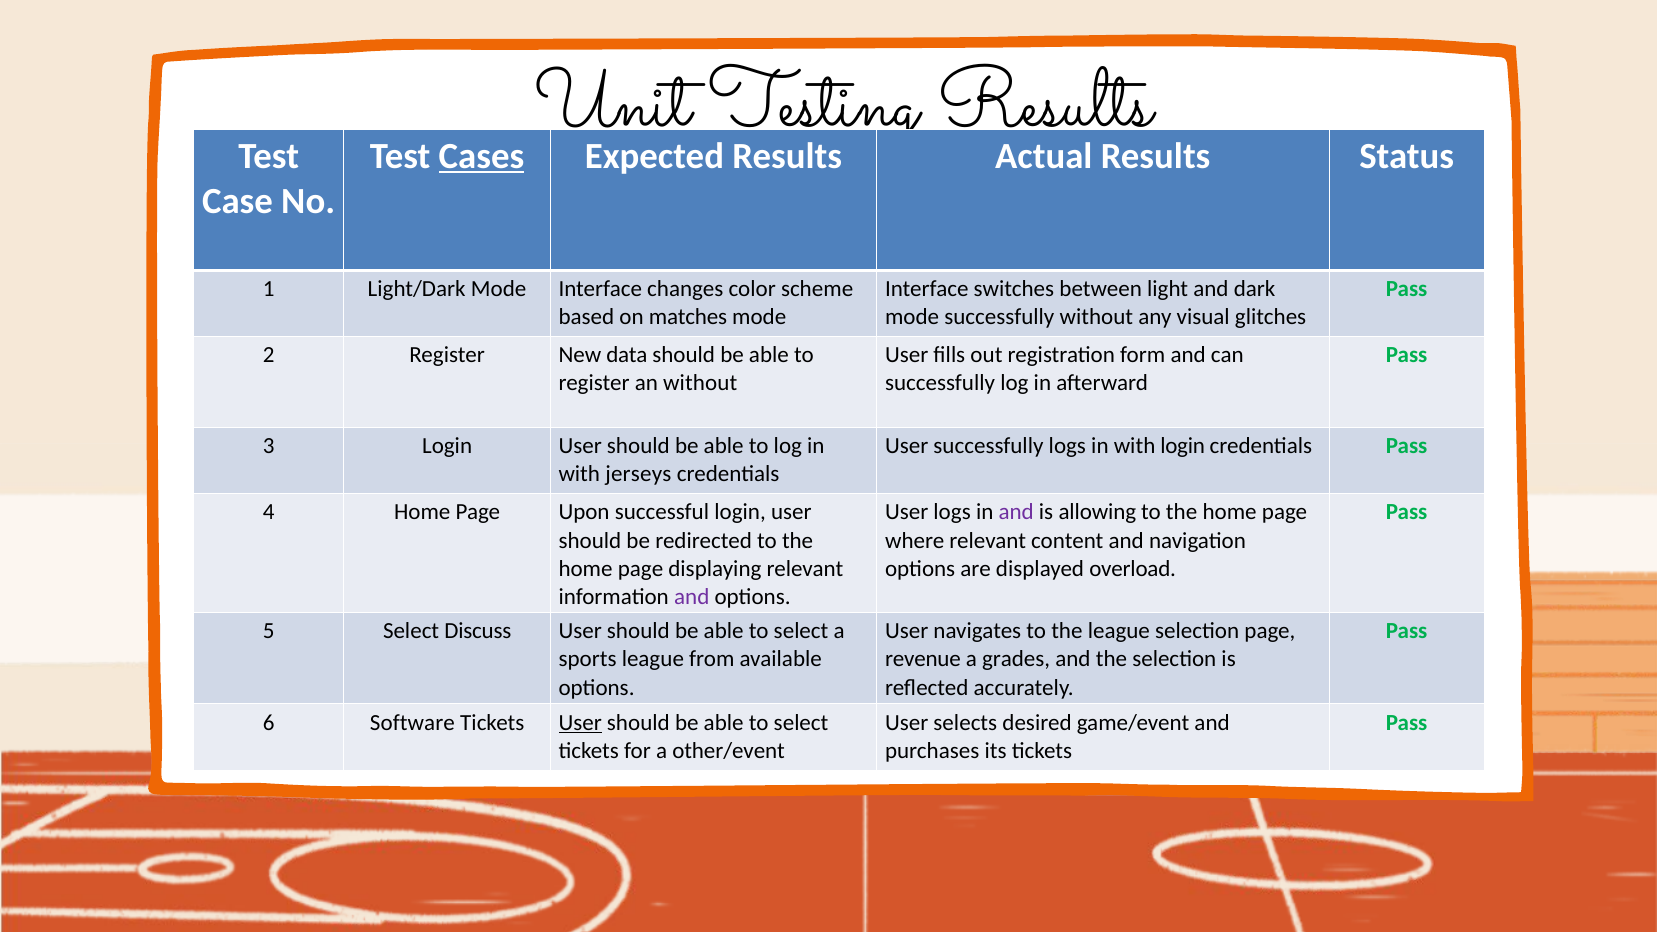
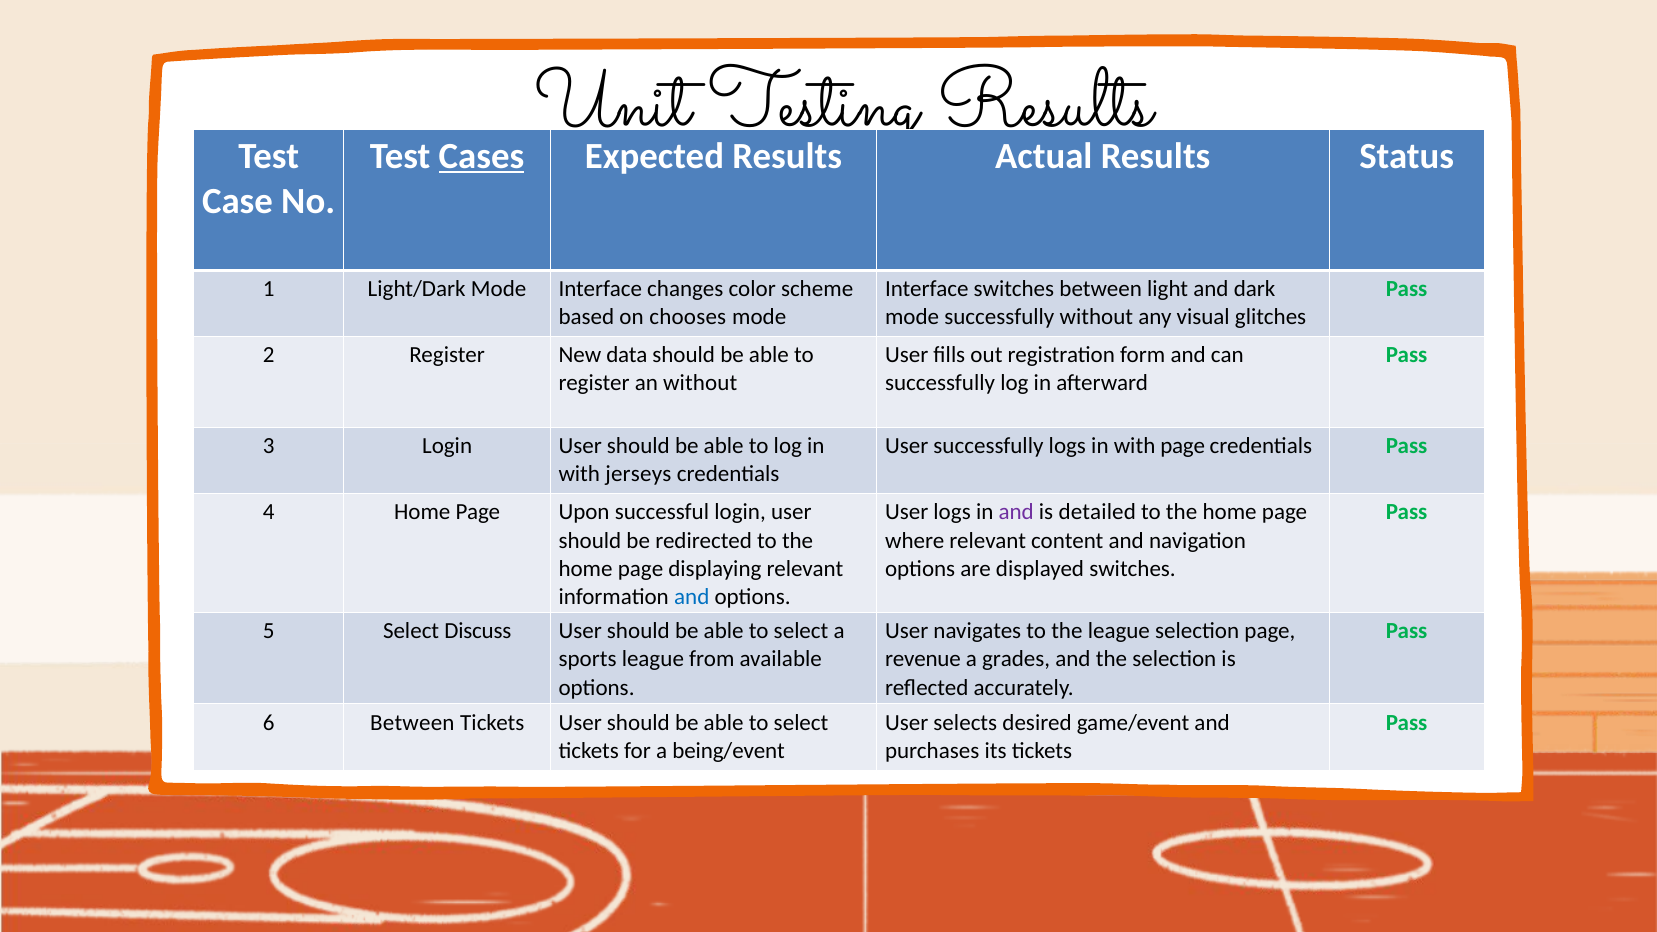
matches: matches -> chooses
with login: login -> page
allowing: allowing -> detailed
displayed overload: overload -> switches
and at (692, 597) colour: purple -> blue
6 Software: Software -> Between
User at (580, 722) underline: present -> none
other/event: other/event -> being/event
